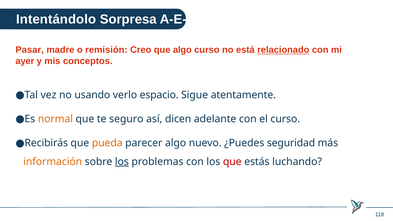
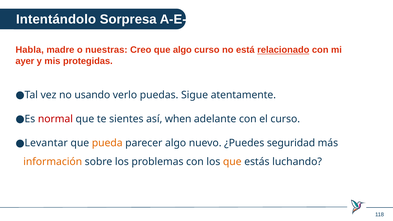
Pasar: Pasar -> Habla
remisión: remisión -> nuestras
conceptos: conceptos -> protegidas
espacio: espacio -> puedas
normal colour: orange -> red
seguro: seguro -> sientes
dicen: dicen -> when
Recibirás: Recibirás -> Levantar
los at (122, 162) underline: present -> none
que at (232, 162) colour: red -> orange
